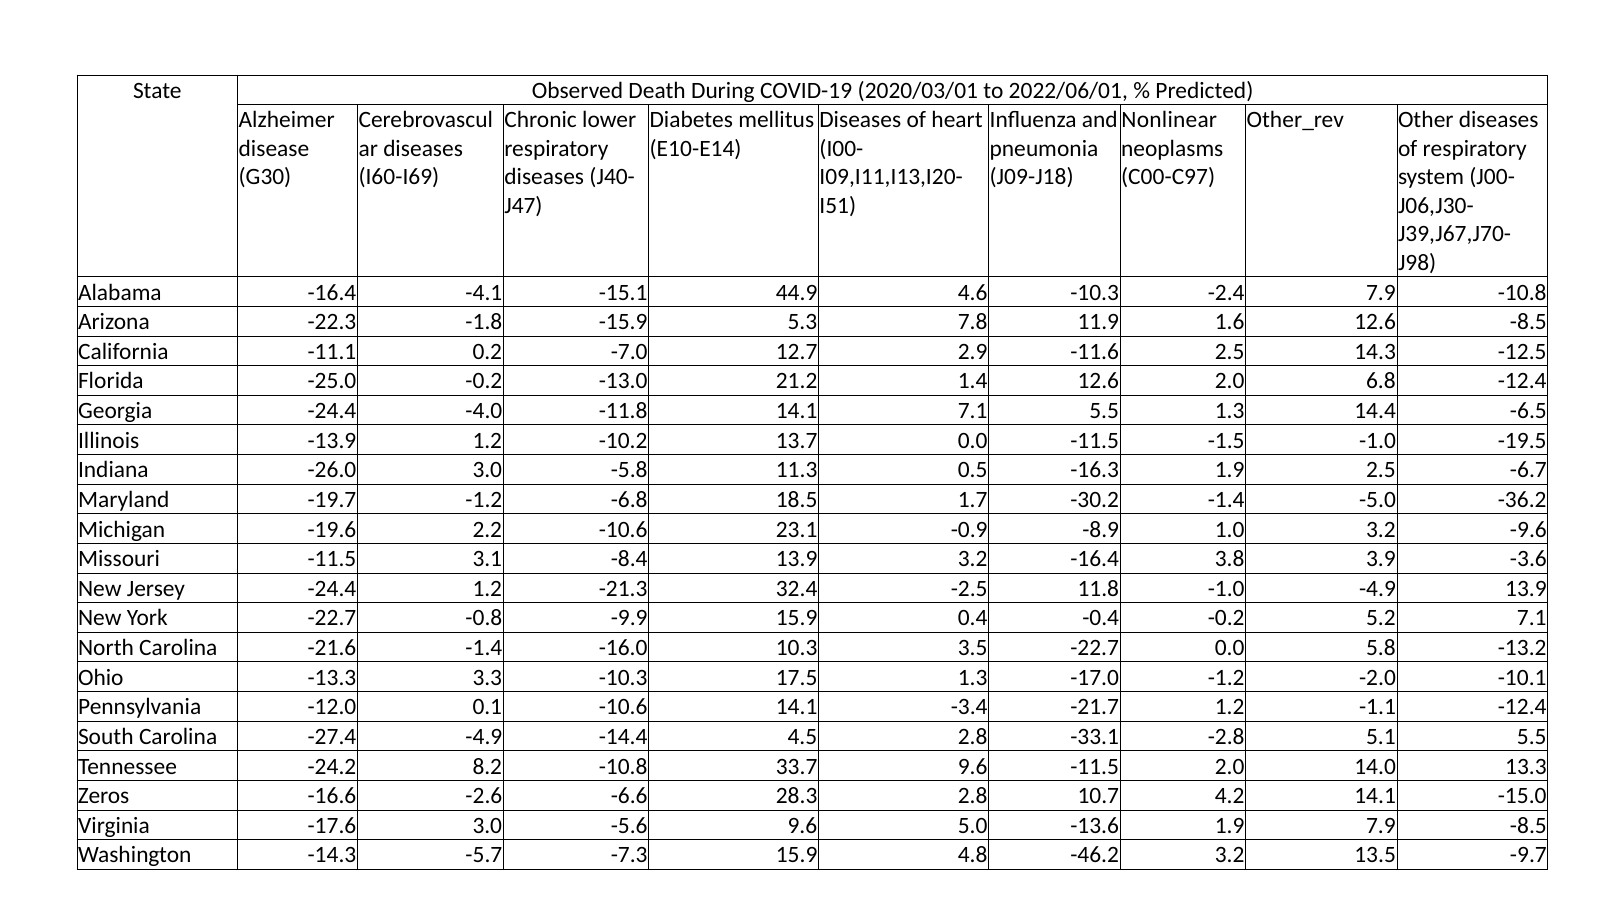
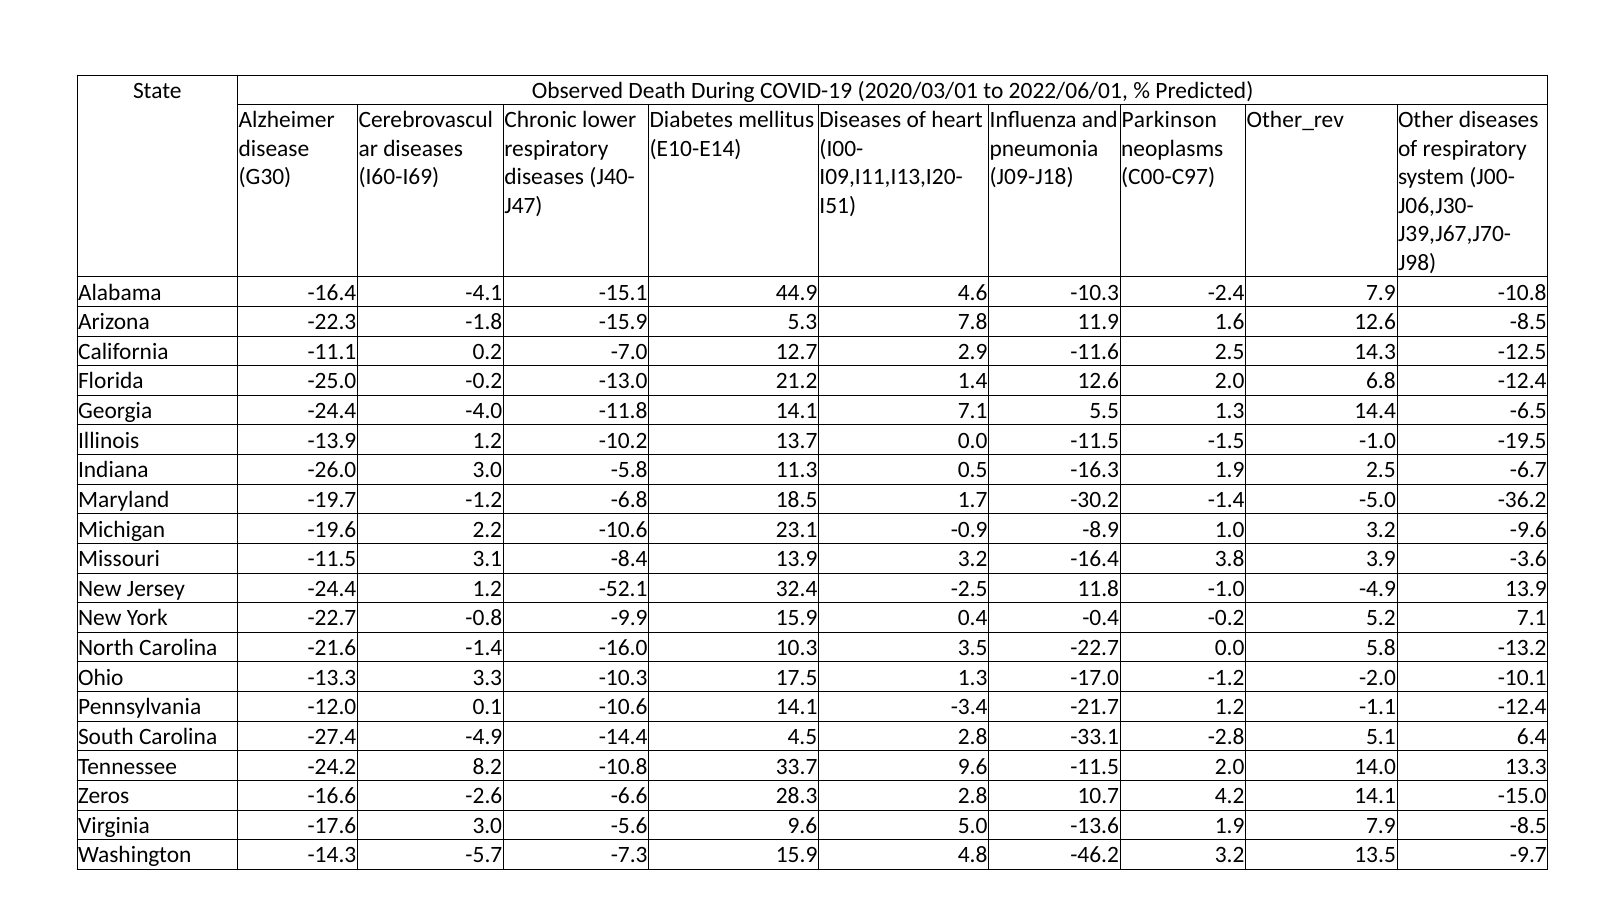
Nonlinear: Nonlinear -> Parkinson
-21.3: -21.3 -> -52.1
5.1 5.5: 5.5 -> 6.4
